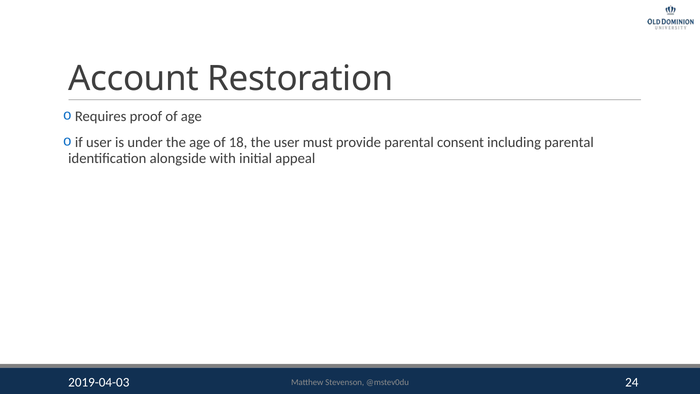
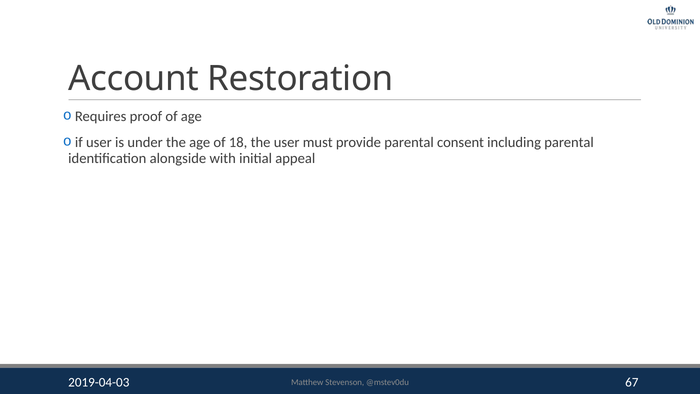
24: 24 -> 67
